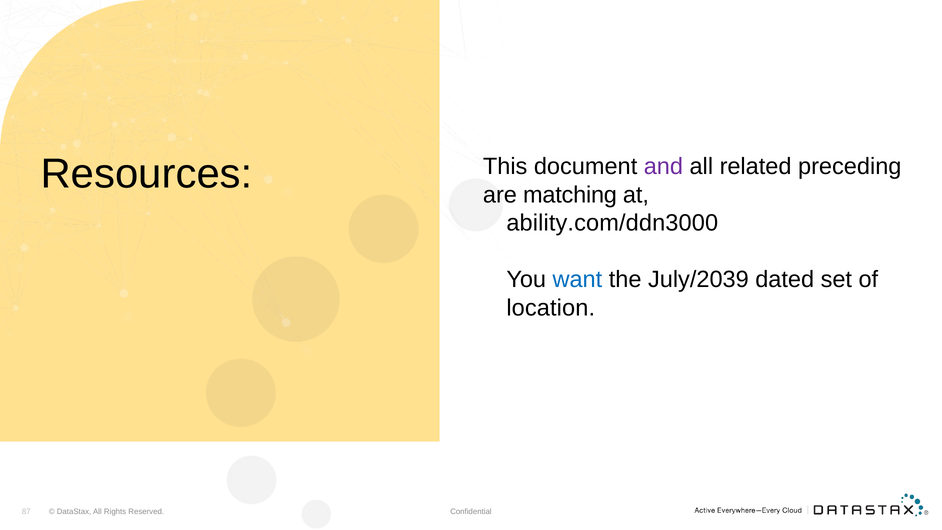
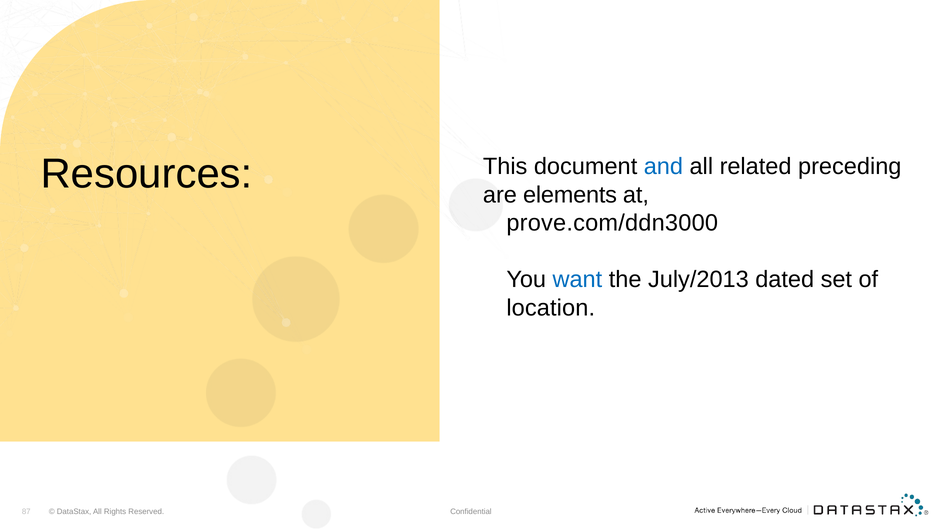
and colour: purple -> blue
matching: matching -> elements
ability.com/ddn3000: ability.com/ddn3000 -> prove.com/ddn3000
July/2039: July/2039 -> July/2013
